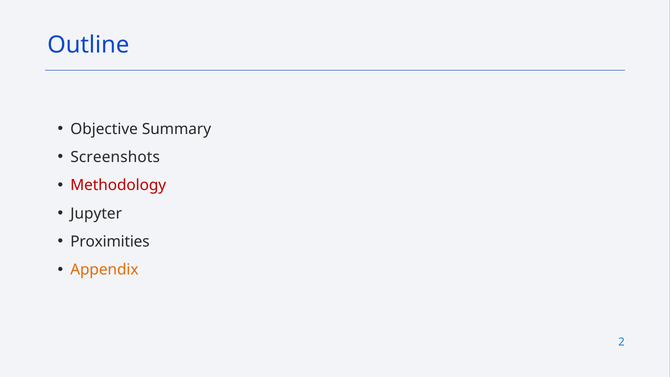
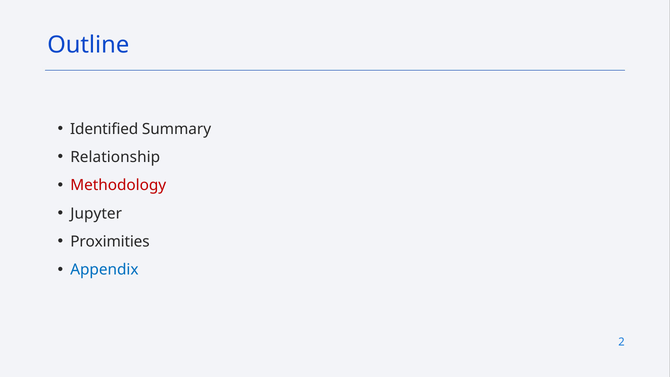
Objective: Objective -> Identified
Screenshots: Screenshots -> Relationship
Appendix colour: orange -> blue
